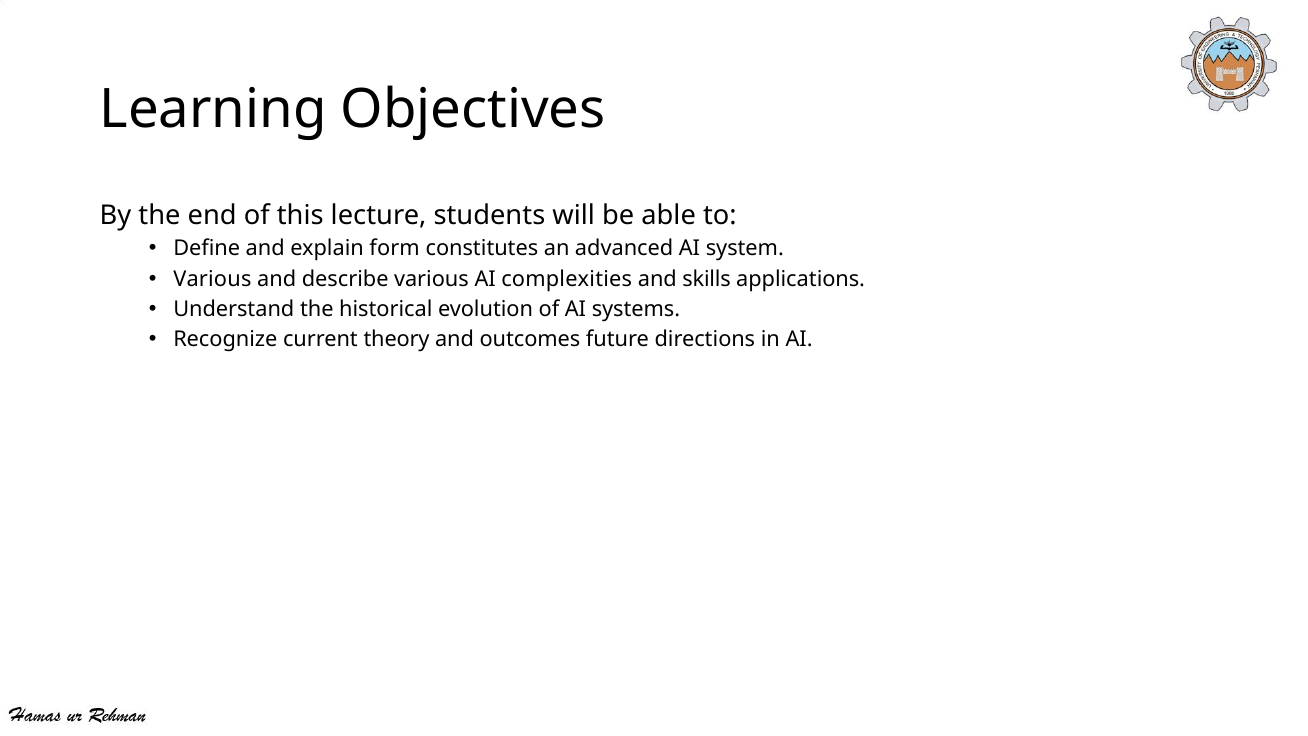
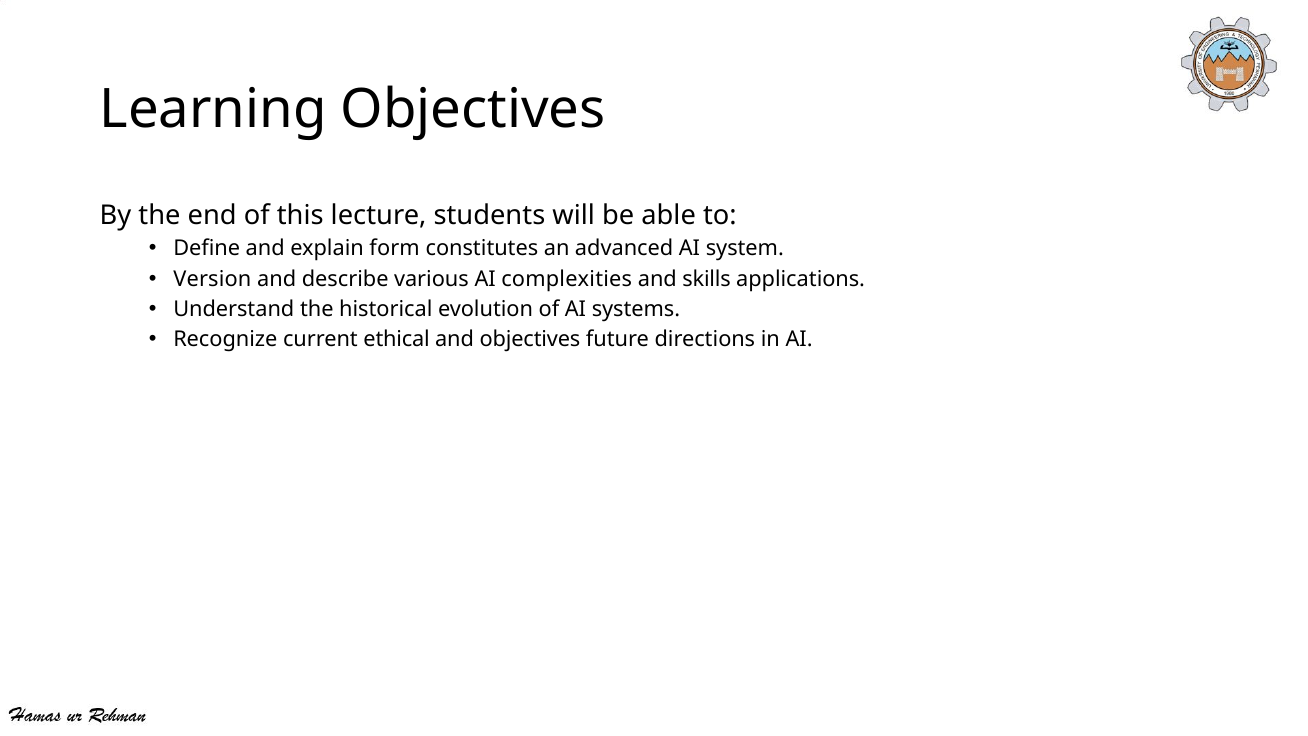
Various at (212, 279): Various -> Version
theory: theory -> ethical
and outcomes: outcomes -> objectives
